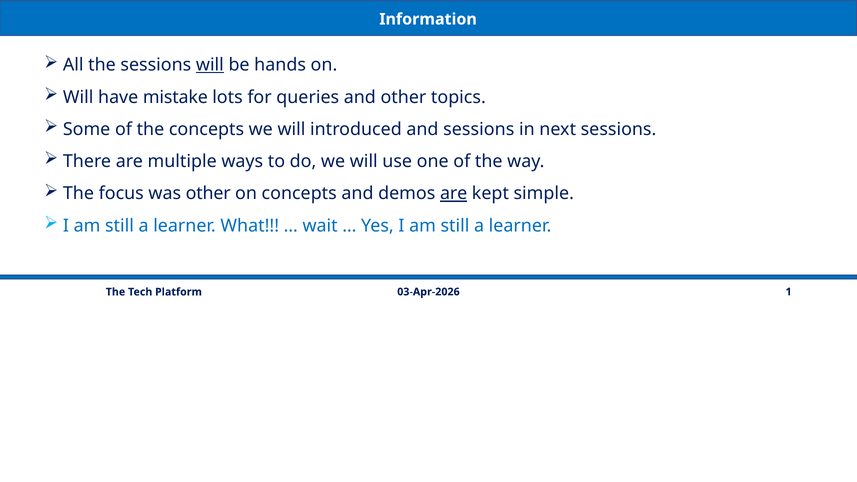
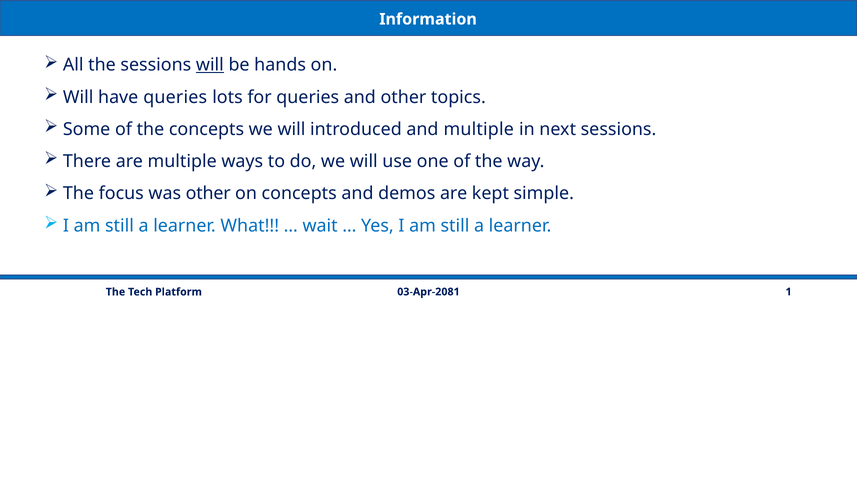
have mistake: mistake -> queries
and sessions: sessions -> multiple
are at (454, 194) underline: present -> none
03-Apr-2026: 03-Apr-2026 -> 03-Apr-2081
